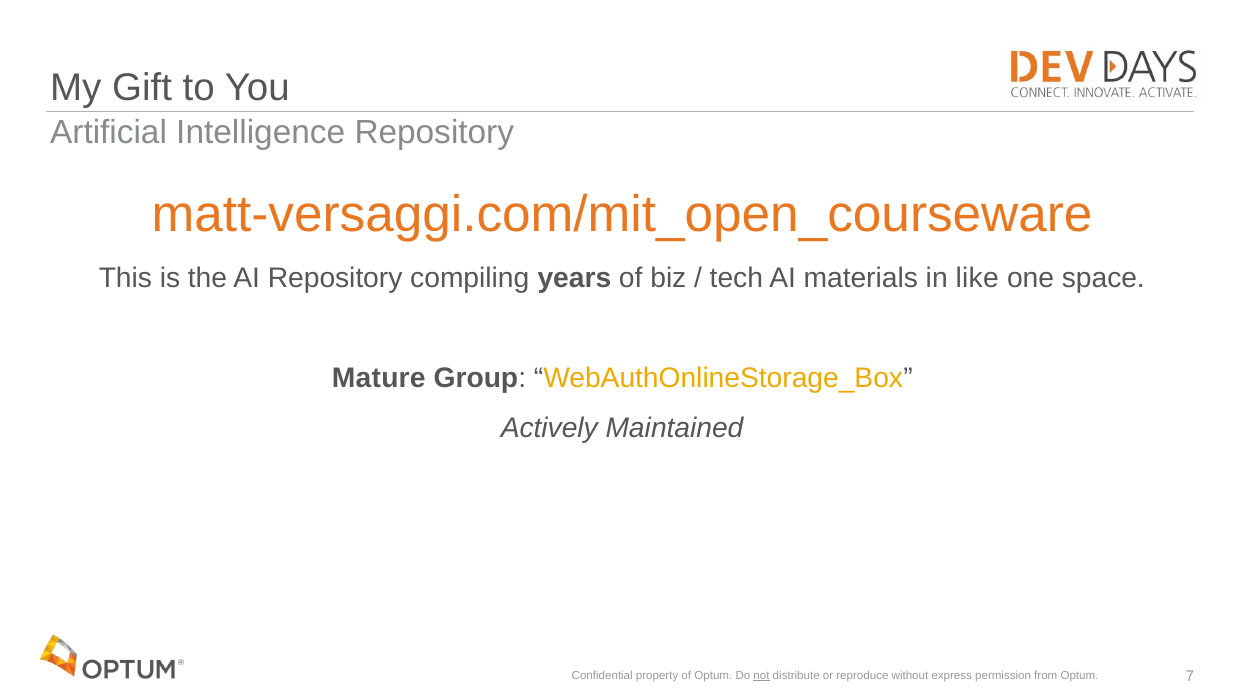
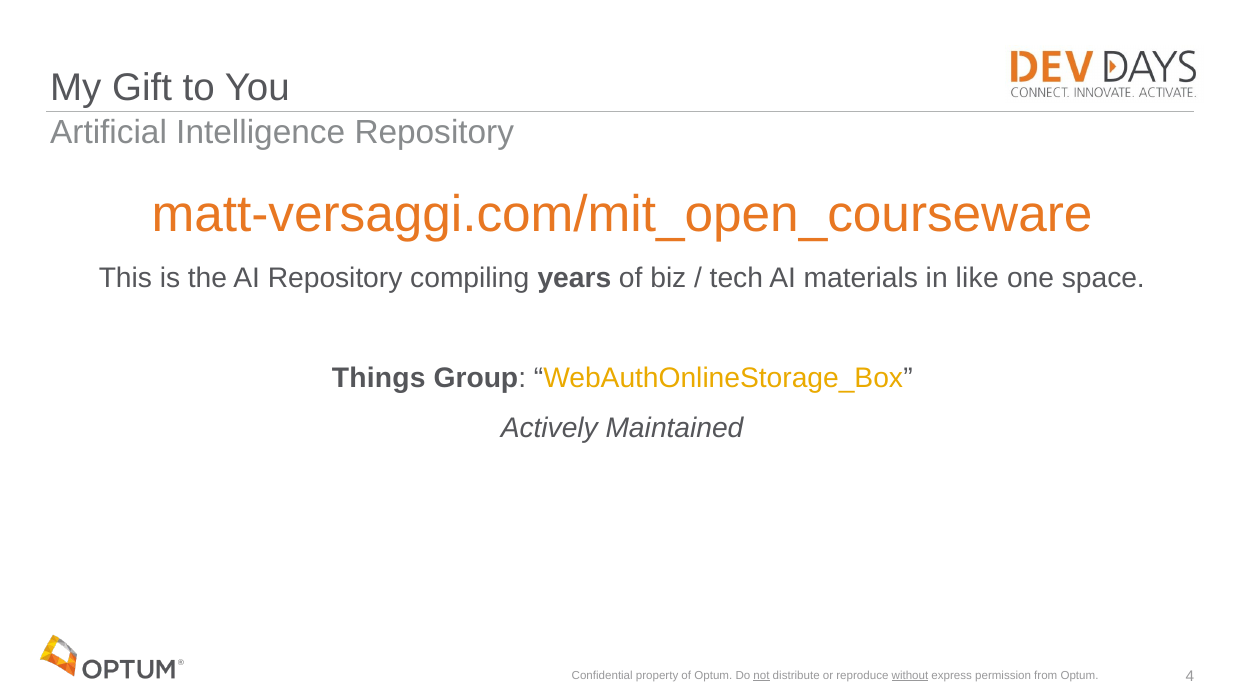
Mature: Mature -> Things
without underline: none -> present
7: 7 -> 4
